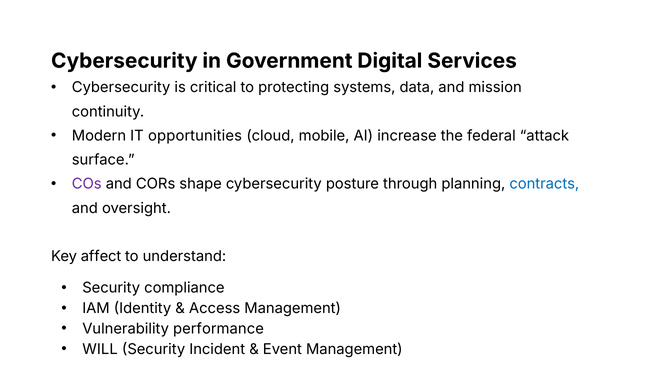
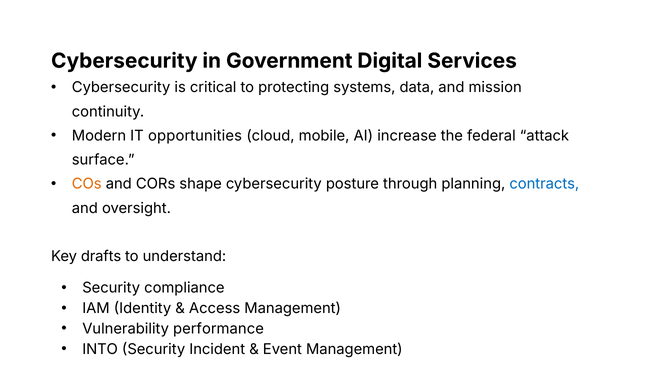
COs colour: purple -> orange
affect: affect -> drafts
WILL: WILL -> INTO
